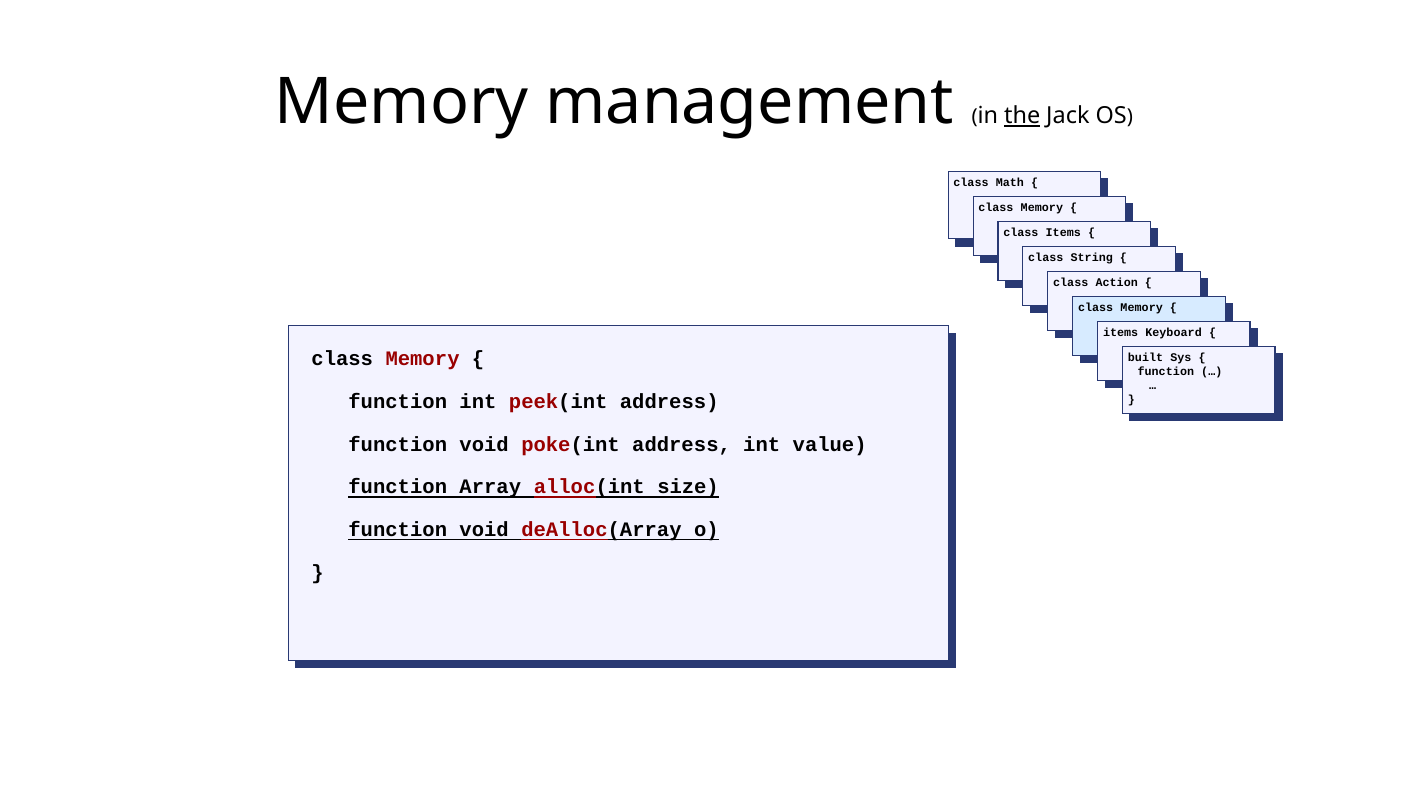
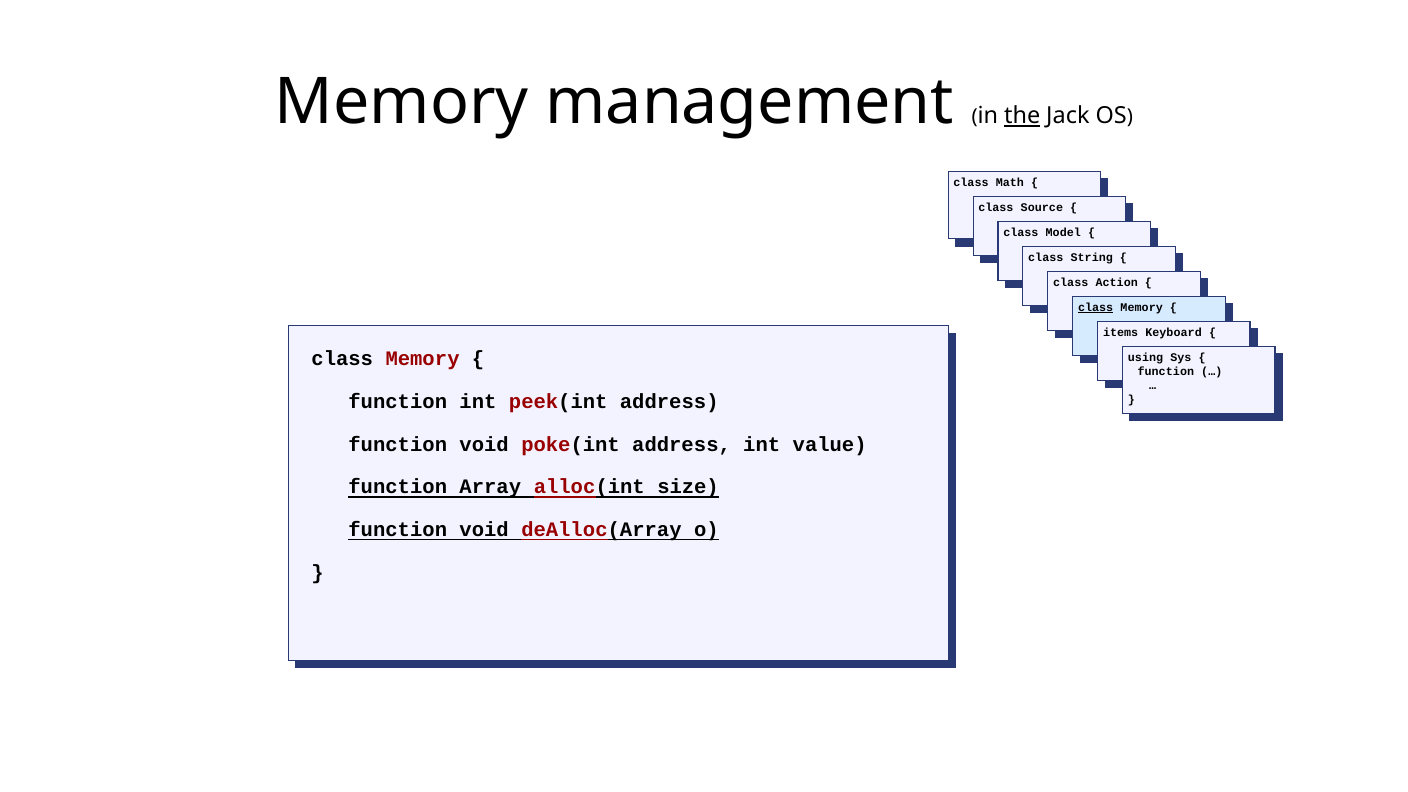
Memory at (1042, 208): Memory -> Source
class Items: Items -> Model
class at (1096, 308) underline: none -> present
built: built -> using
